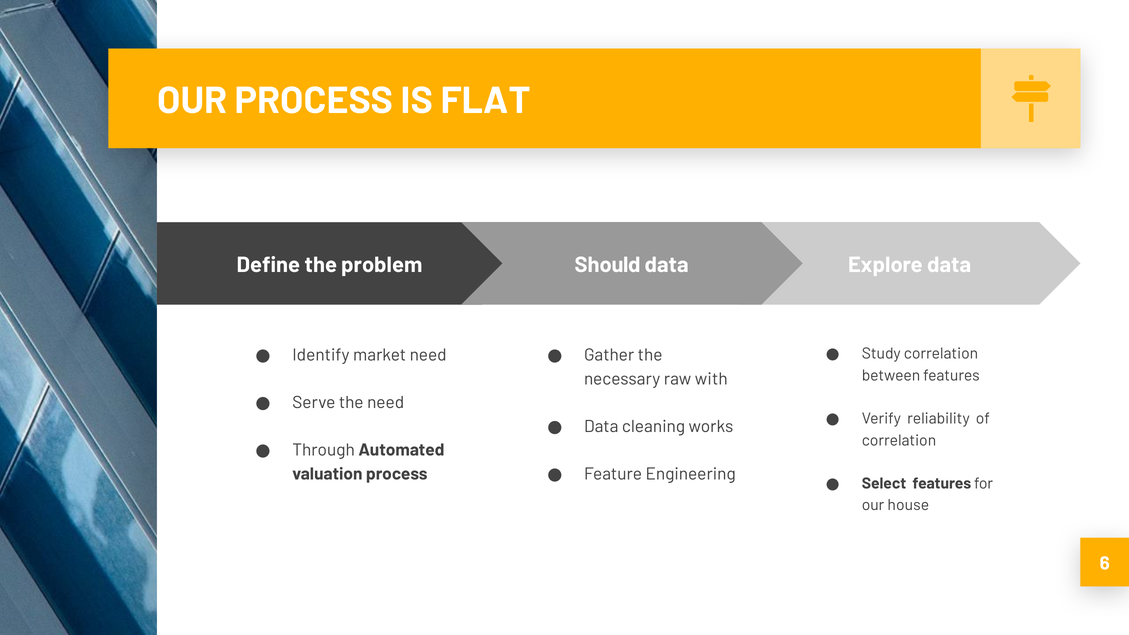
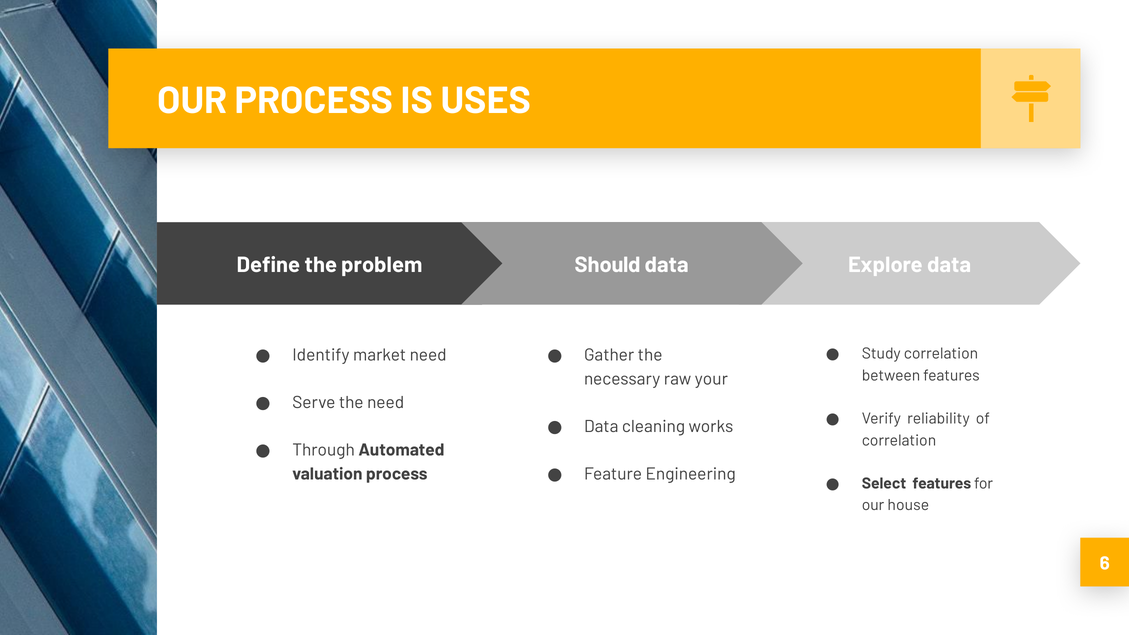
FLAT: FLAT -> USES
with: with -> your
